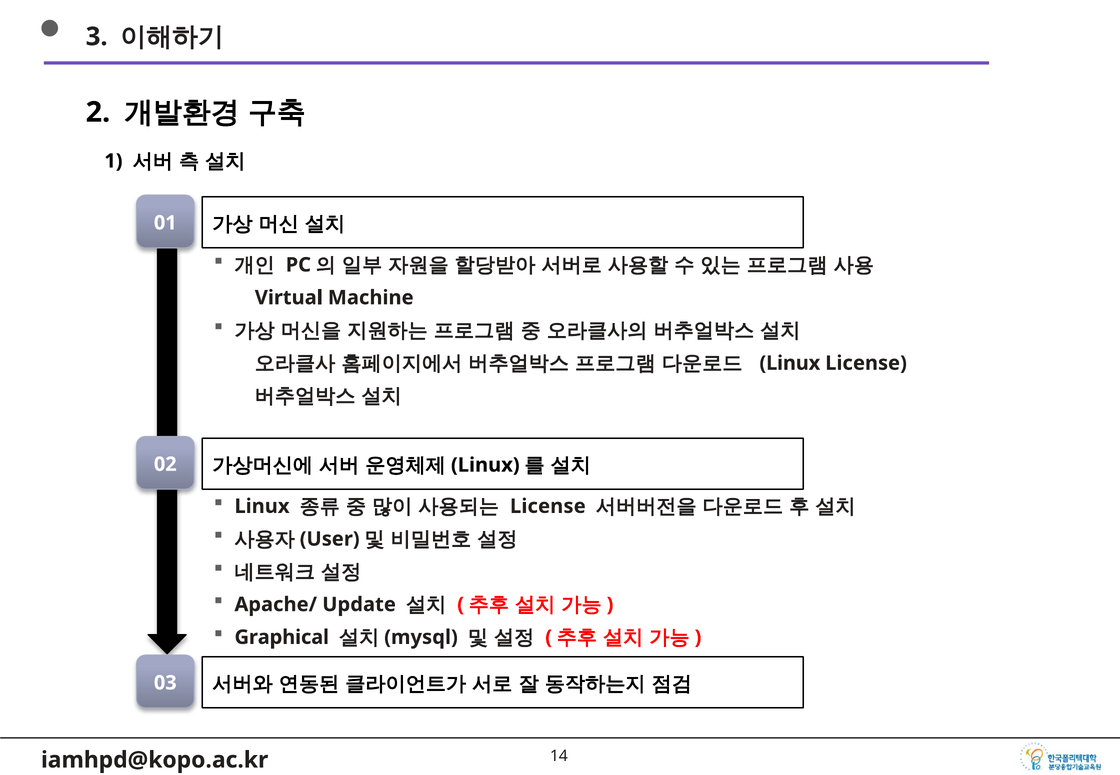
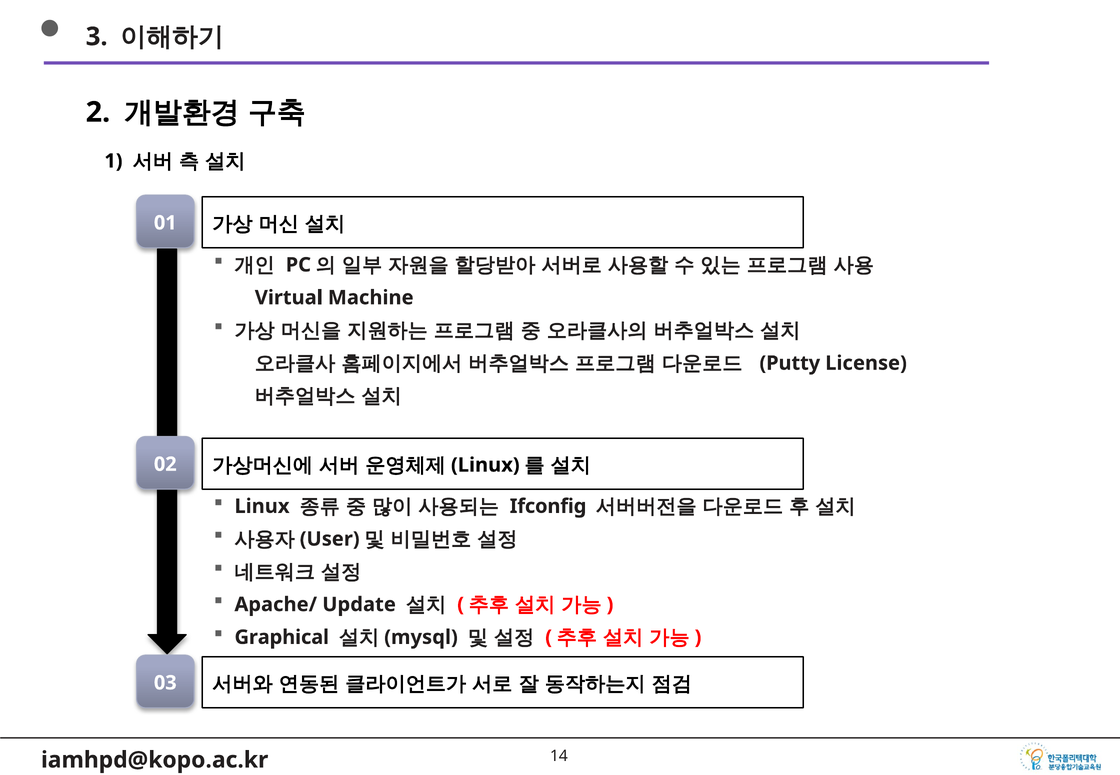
Linux at (790, 363): Linux -> Putty
License at (548, 506): License -> Ifconfig
